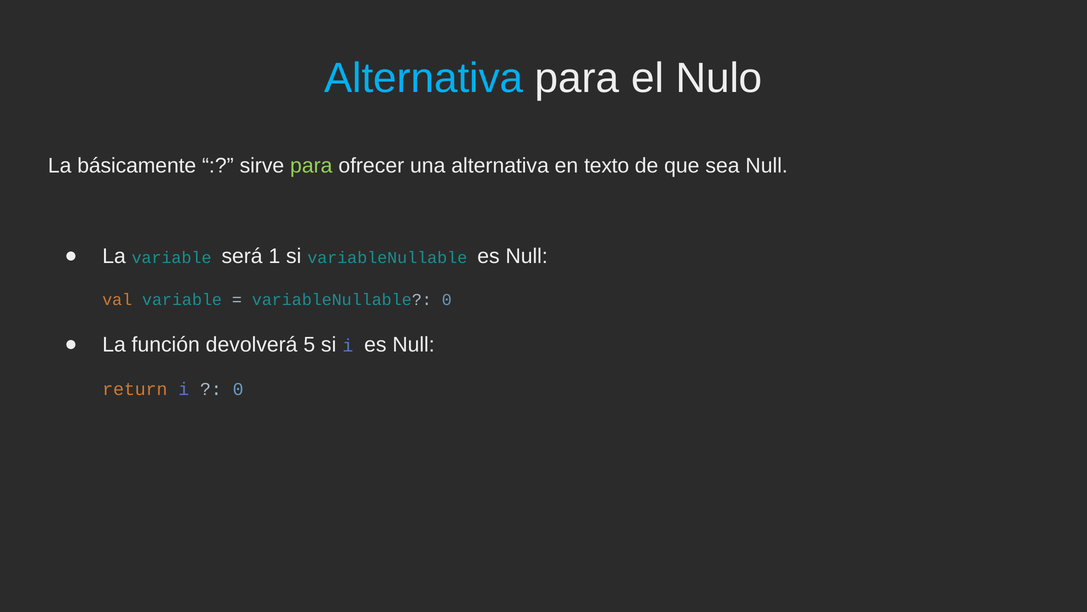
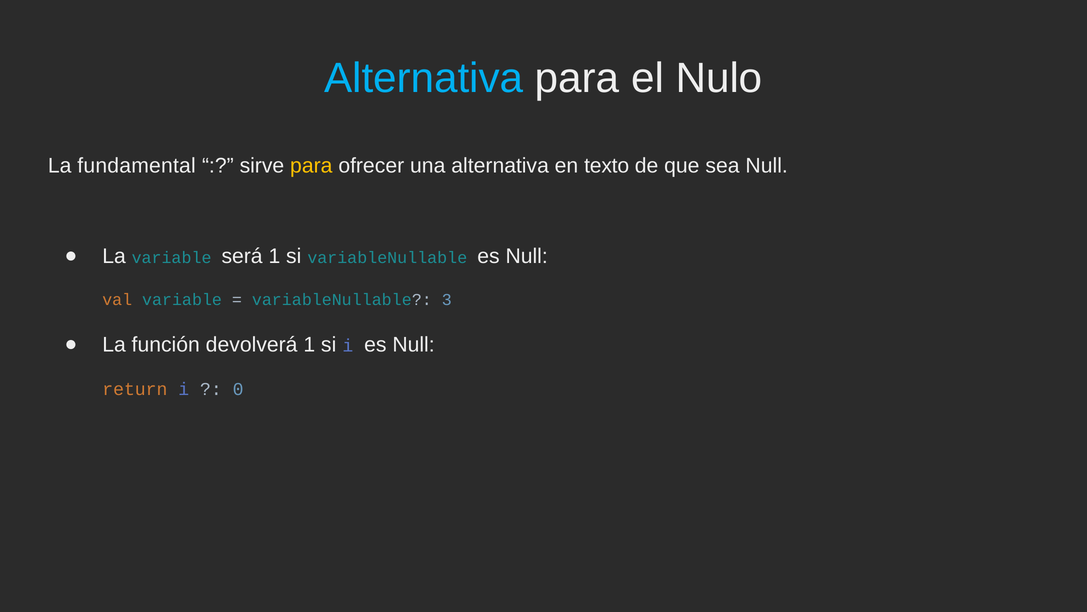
básicamente: básicamente -> fundamental
para at (311, 166) colour: light green -> yellow
variableNullable 0: 0 -> 3
devolverá 5: 5 -> 1
